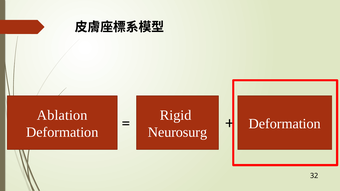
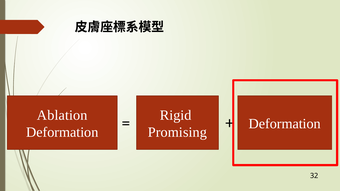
Neurosurg: Neurosurg -> Promising
